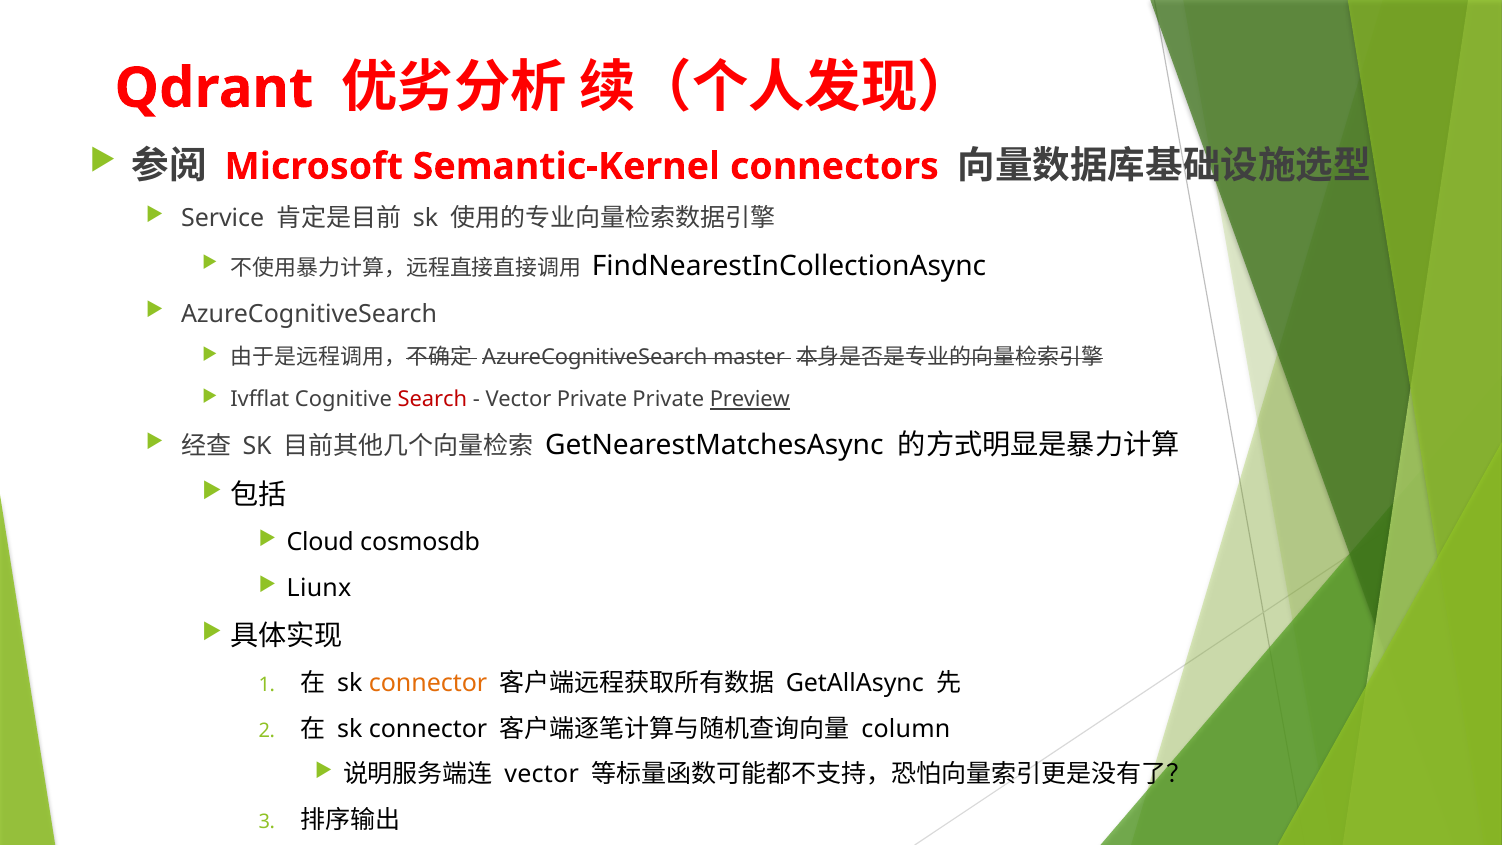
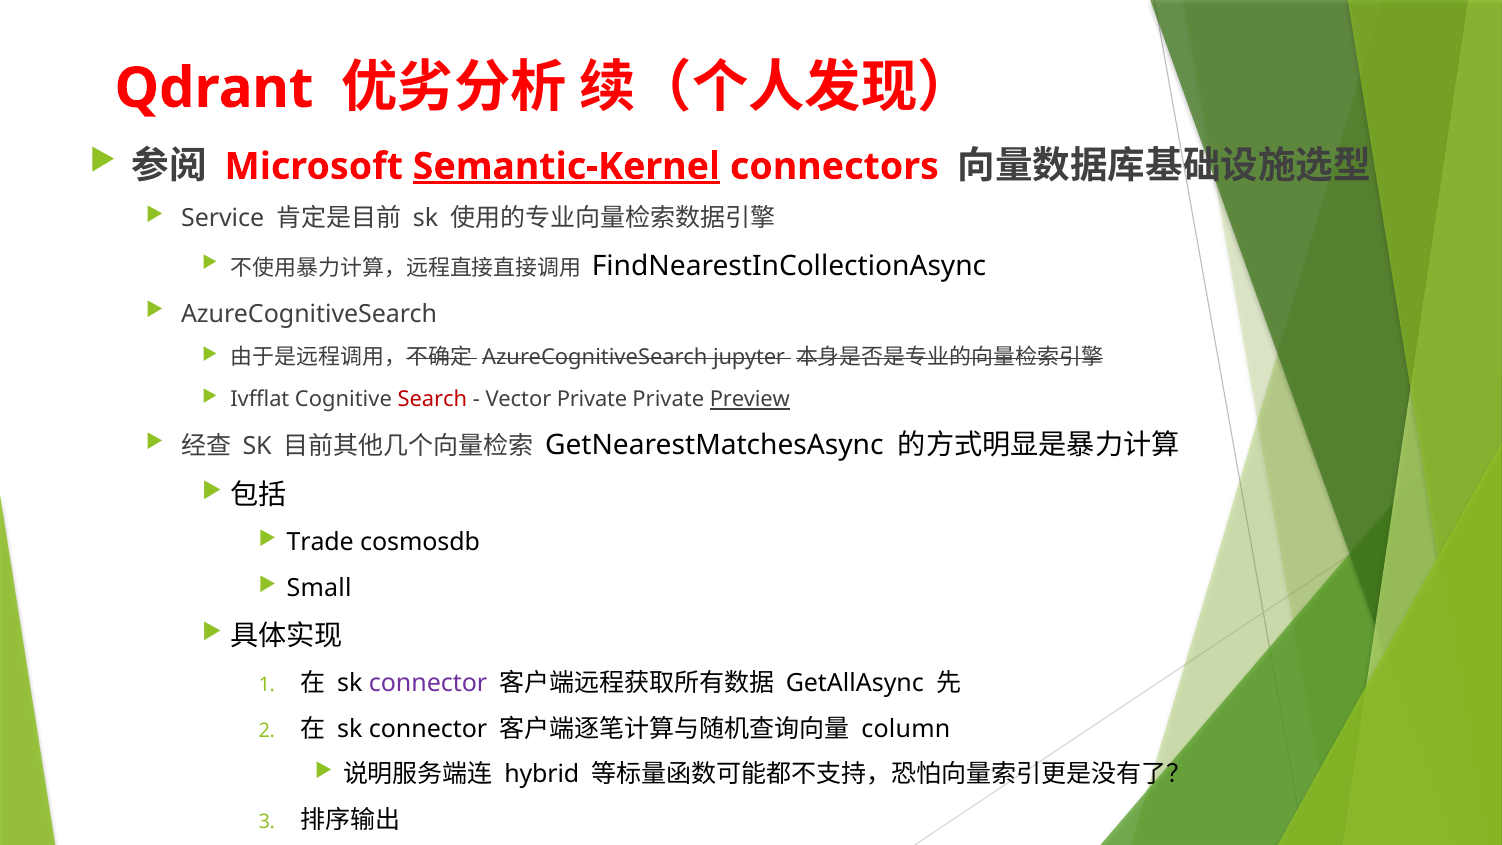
Semantic-Kernel underline: none -> present
master: master -> jupyter
Cloud: Cloud -> Trade
Liunx: Liunx -> Small
connector at (428, 683) colour: orange -> purple
vector at (542, 774): vector -> hybrid
